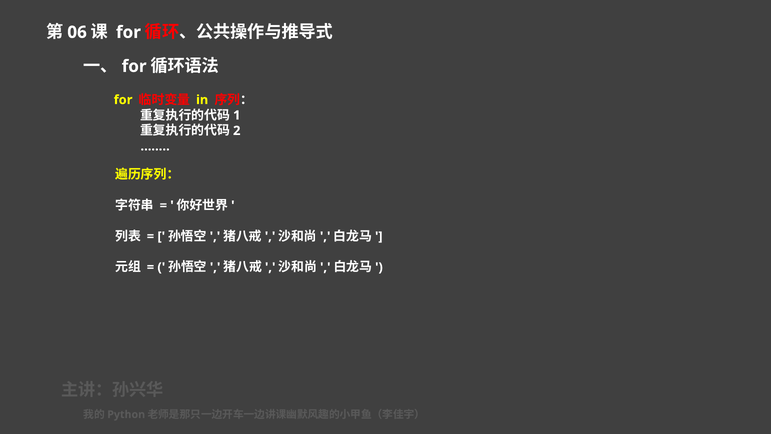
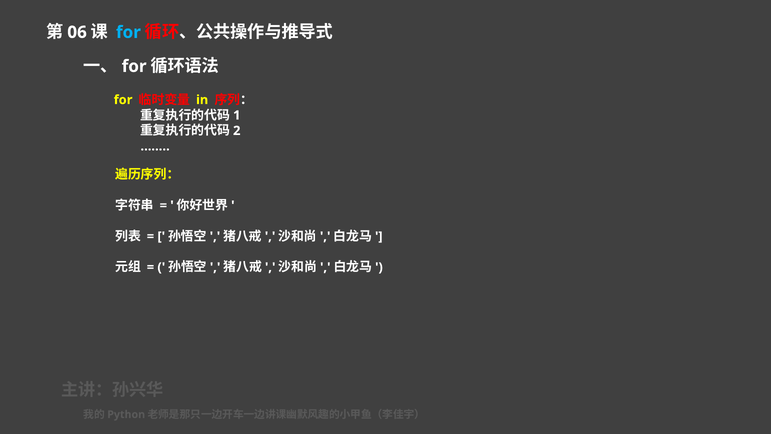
for at (128, 32) colour: white -> light blue
